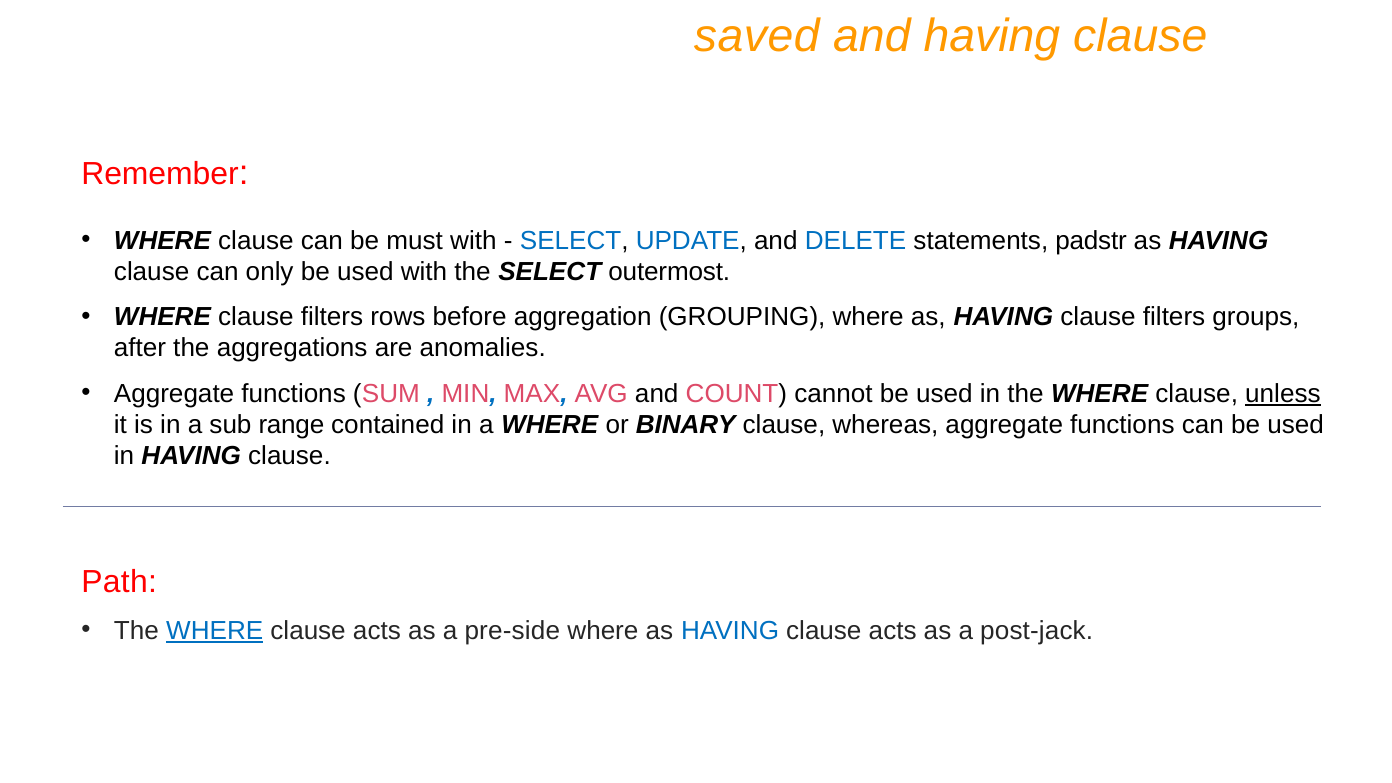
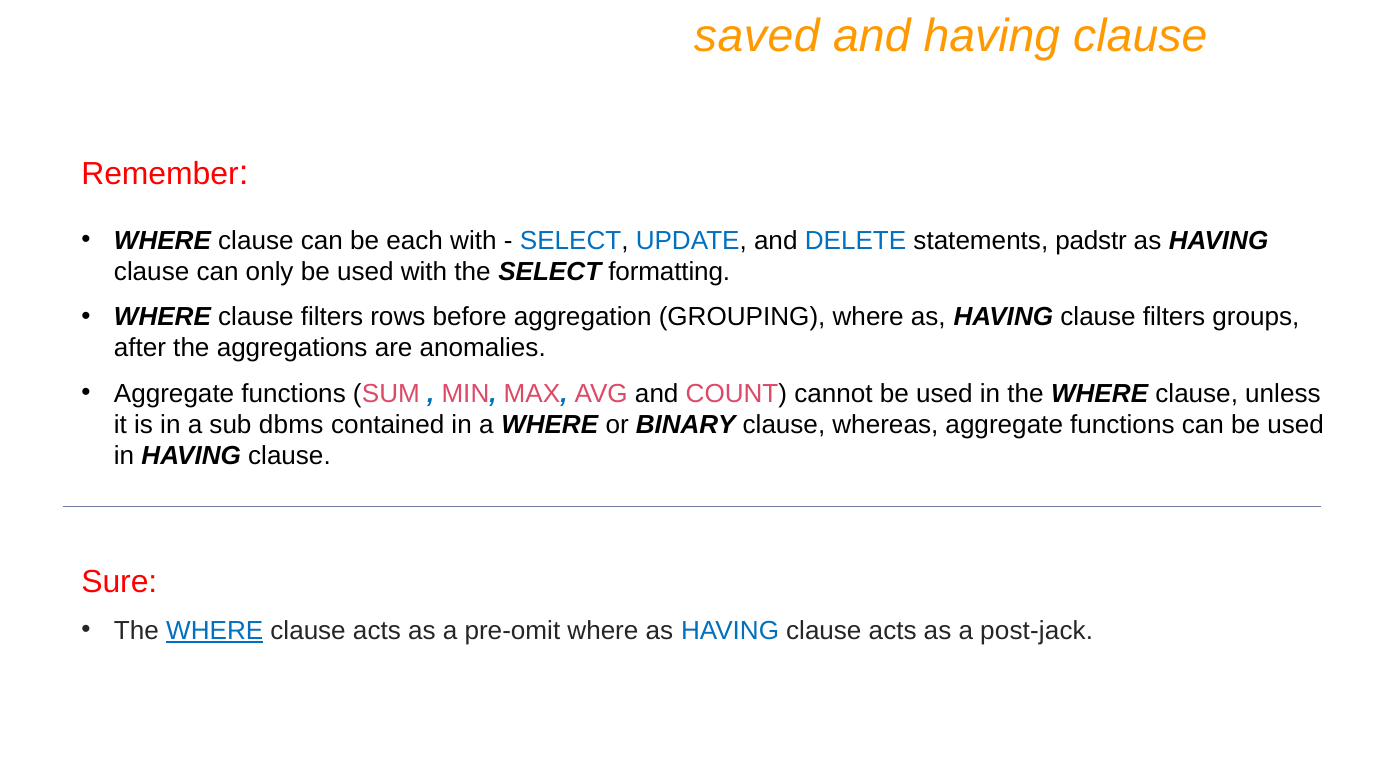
must: must -> each
outermost: outermost -> formatting
unless underline: present -> none
range: range -> dbms
Path: Path -> Sure
pre-side: pre-side -> pre-omit
